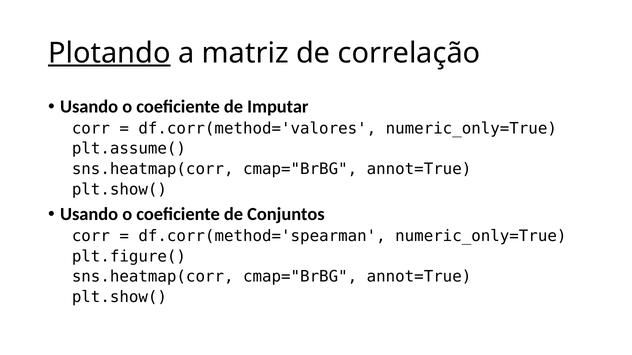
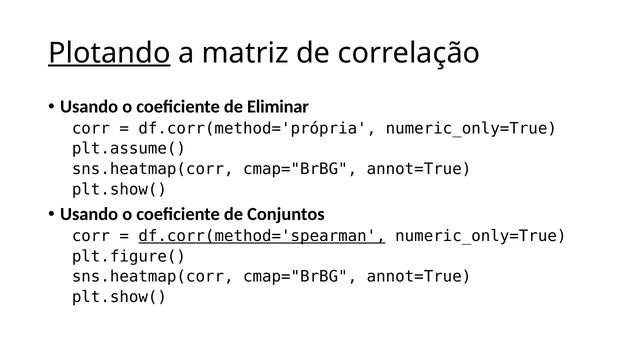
Imputar: Imputar -> Eliminar
df.corr(method='valores: df.corr(method='valores -> df.corr(method='própria
df.corr(method='spearman underline: none -> present
